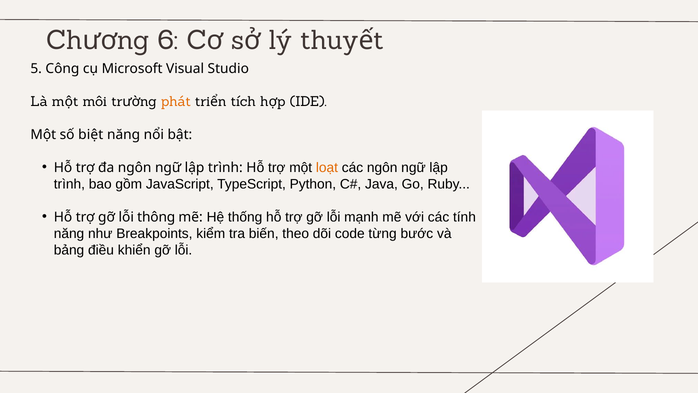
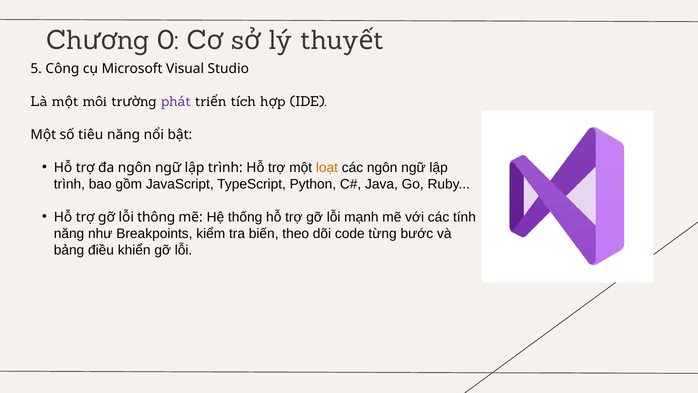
6: 6 -> 0
phát colour: orange -> purple
biệt: biệt -> tiêu
